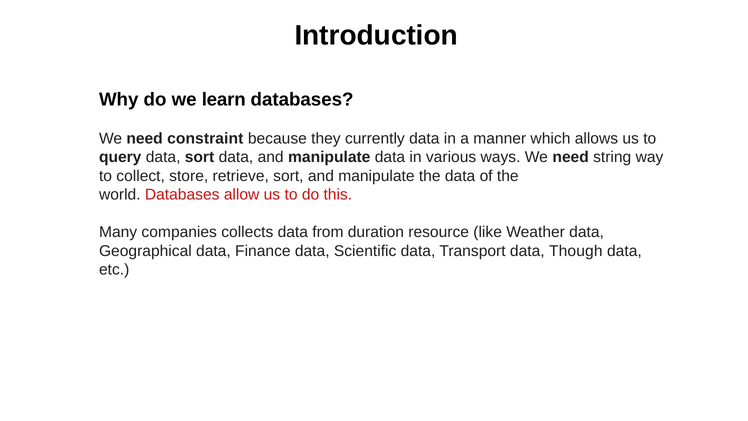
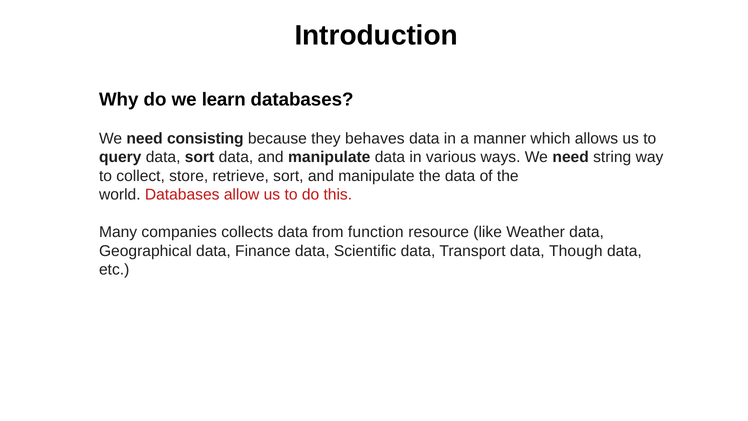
constraint: constraint -> consisting
currently: currently -> behaves
duration: duration -> function
